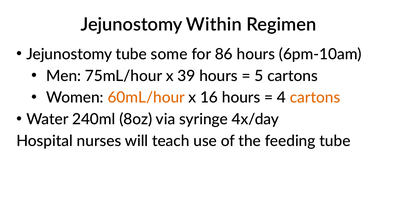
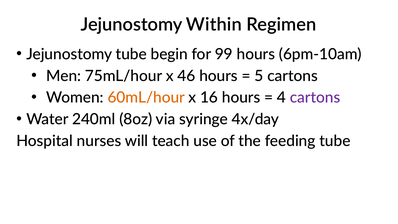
some: some -> begin
86: 86 -> 99
39: 39 -> 46
cartons at (315, 98) colour: orange -> purple
